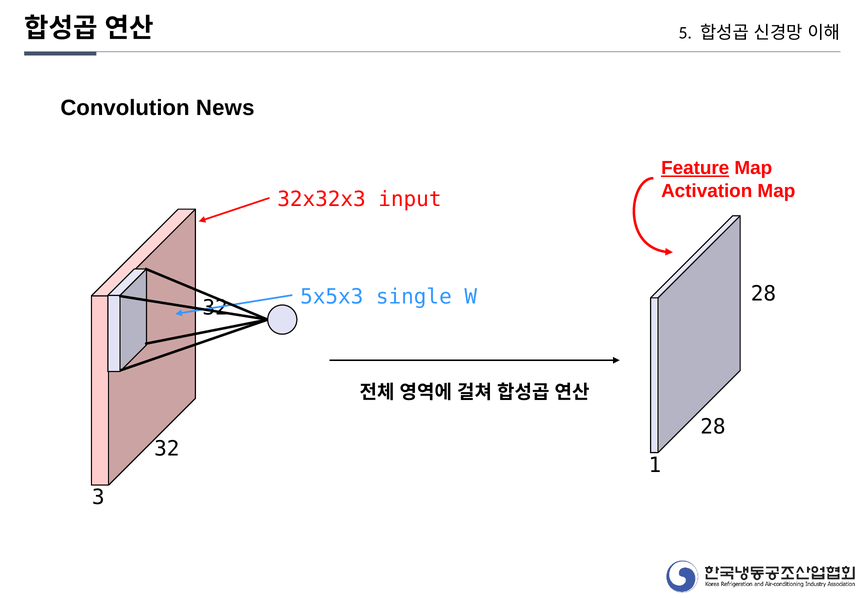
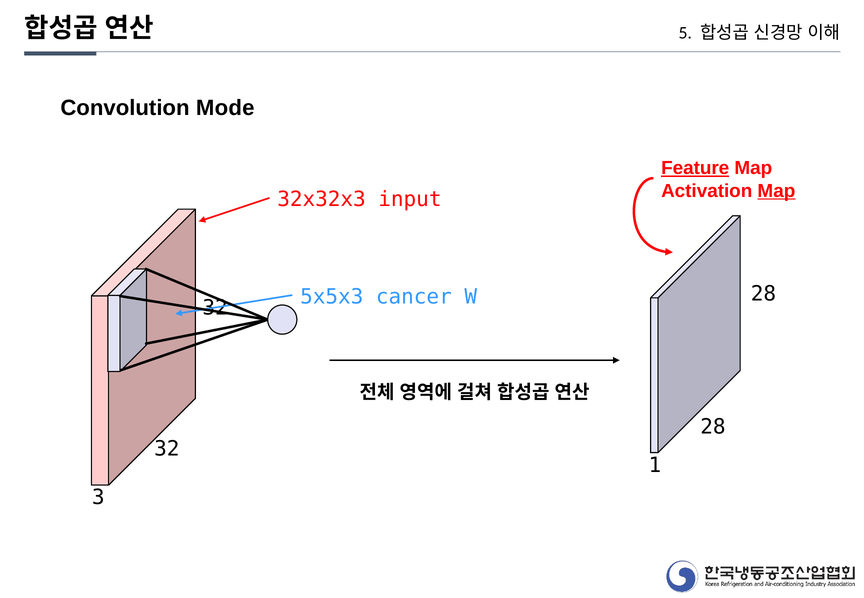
News: News -> Mode
Map at (776, 191) underline: none -> present
single: single -> cancer
